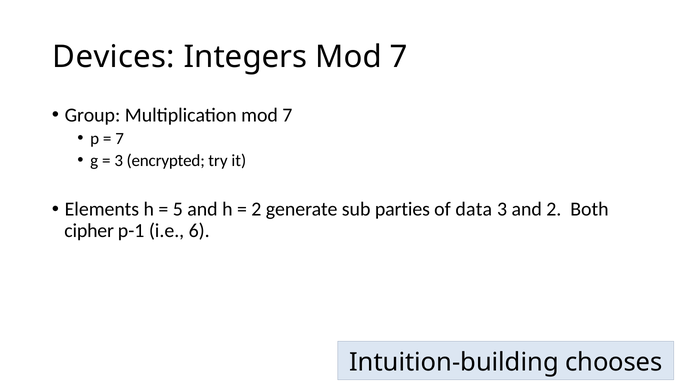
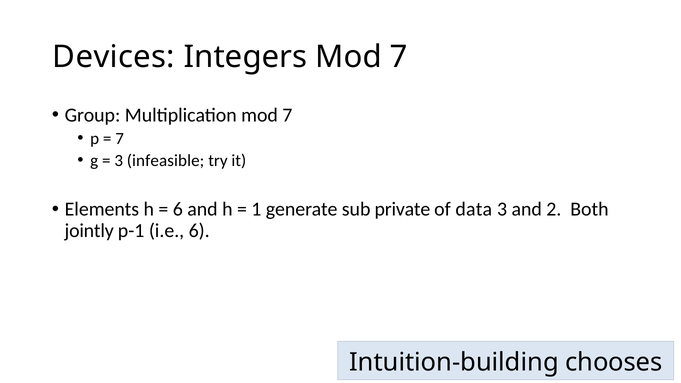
encrypted: encrypted -> infeasible
5 at (178, 209): 5 -> 6
2 at (256, 209): 2 -> 1
parties: parties -> private
cipher: cipher -> jointly
